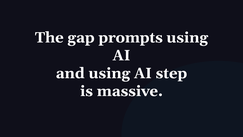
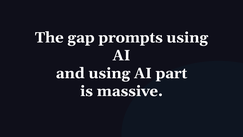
step: step -> part
